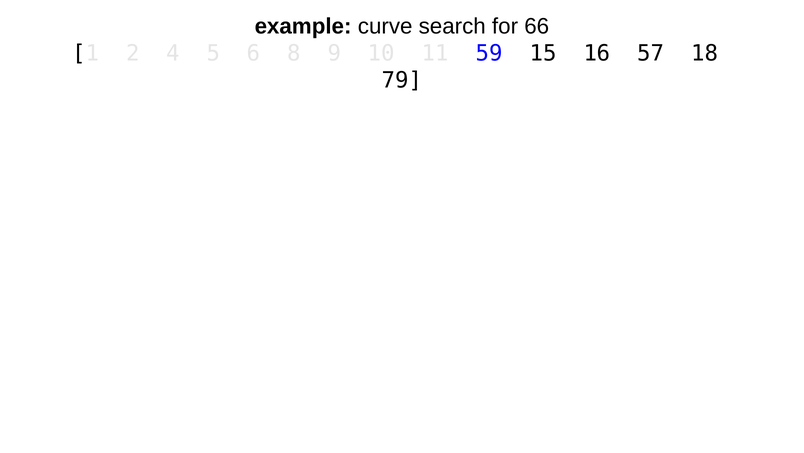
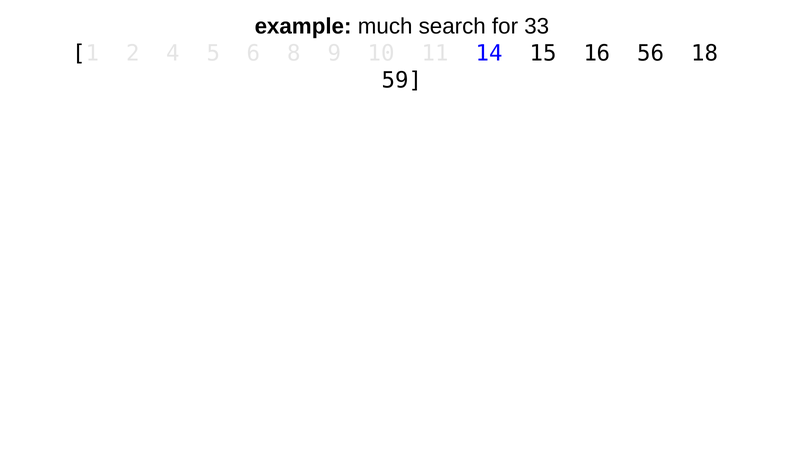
curve: curve -> much
66: 66 -> 33
59: 59 -> 14
57: 57 -> 56
79: 79 -> 59
